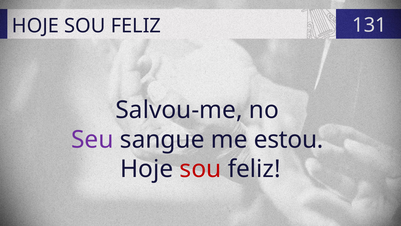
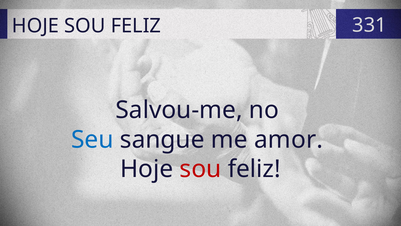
131: 131 -> 331
Seu colour: purple -> blue
estou: estou -> amor
